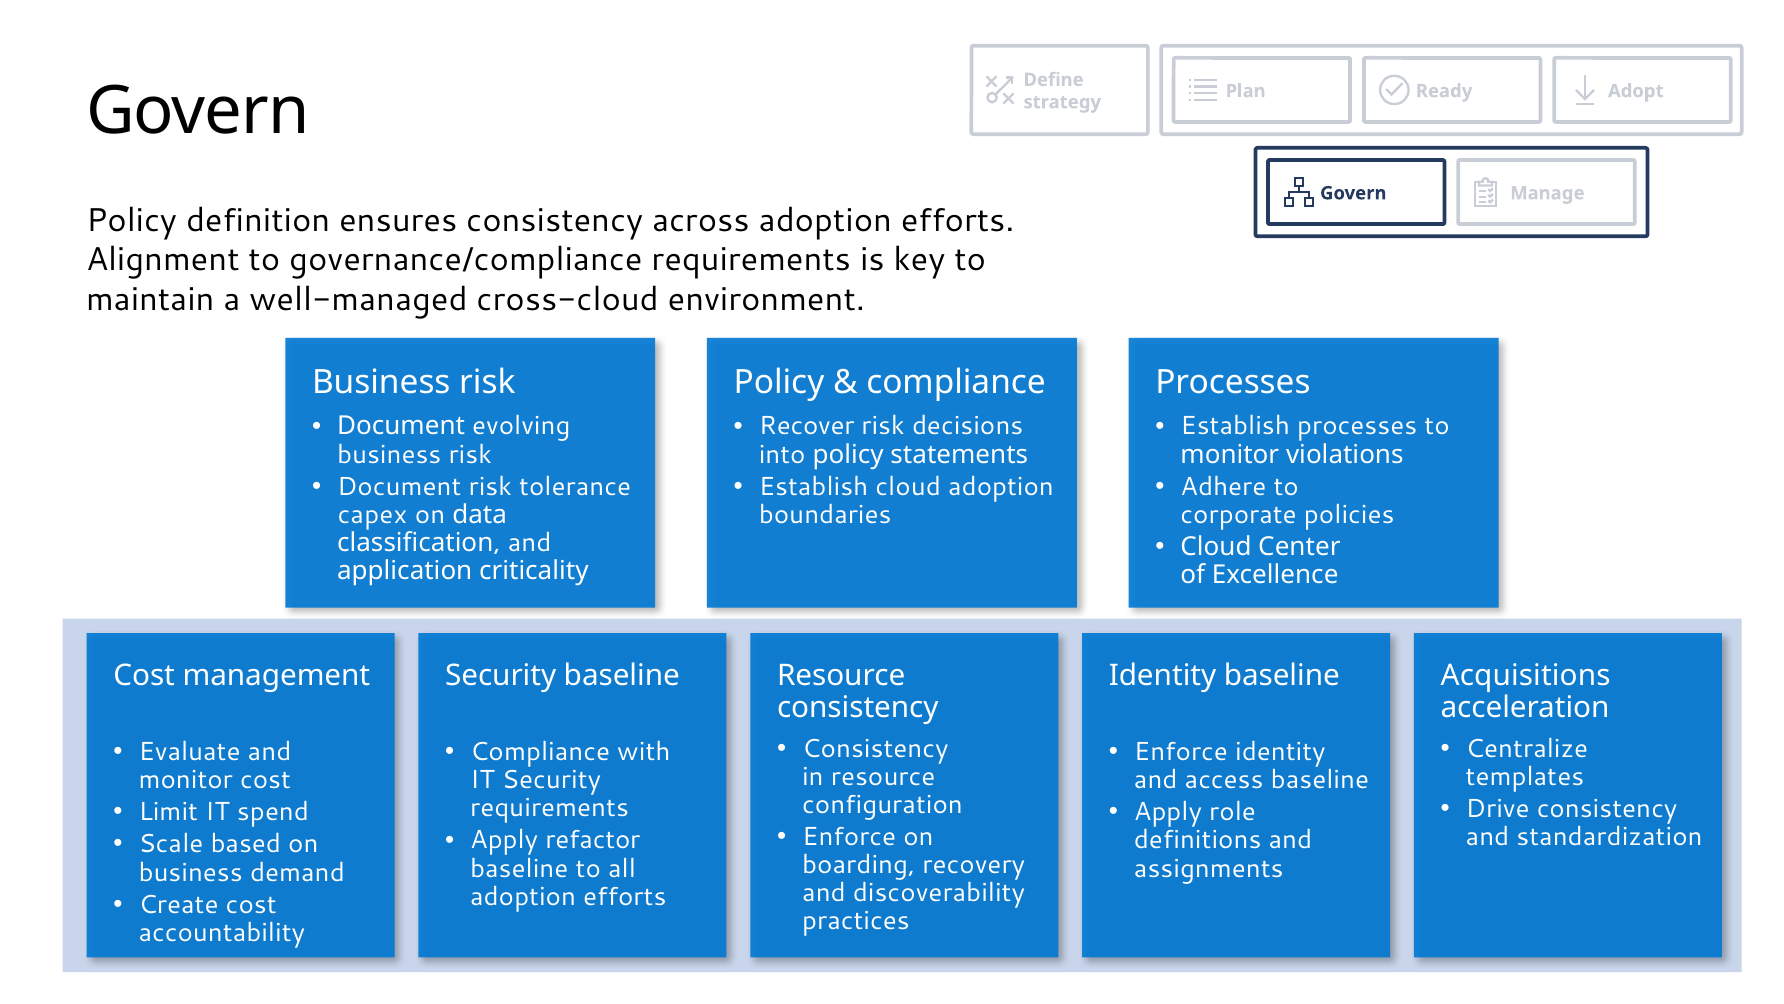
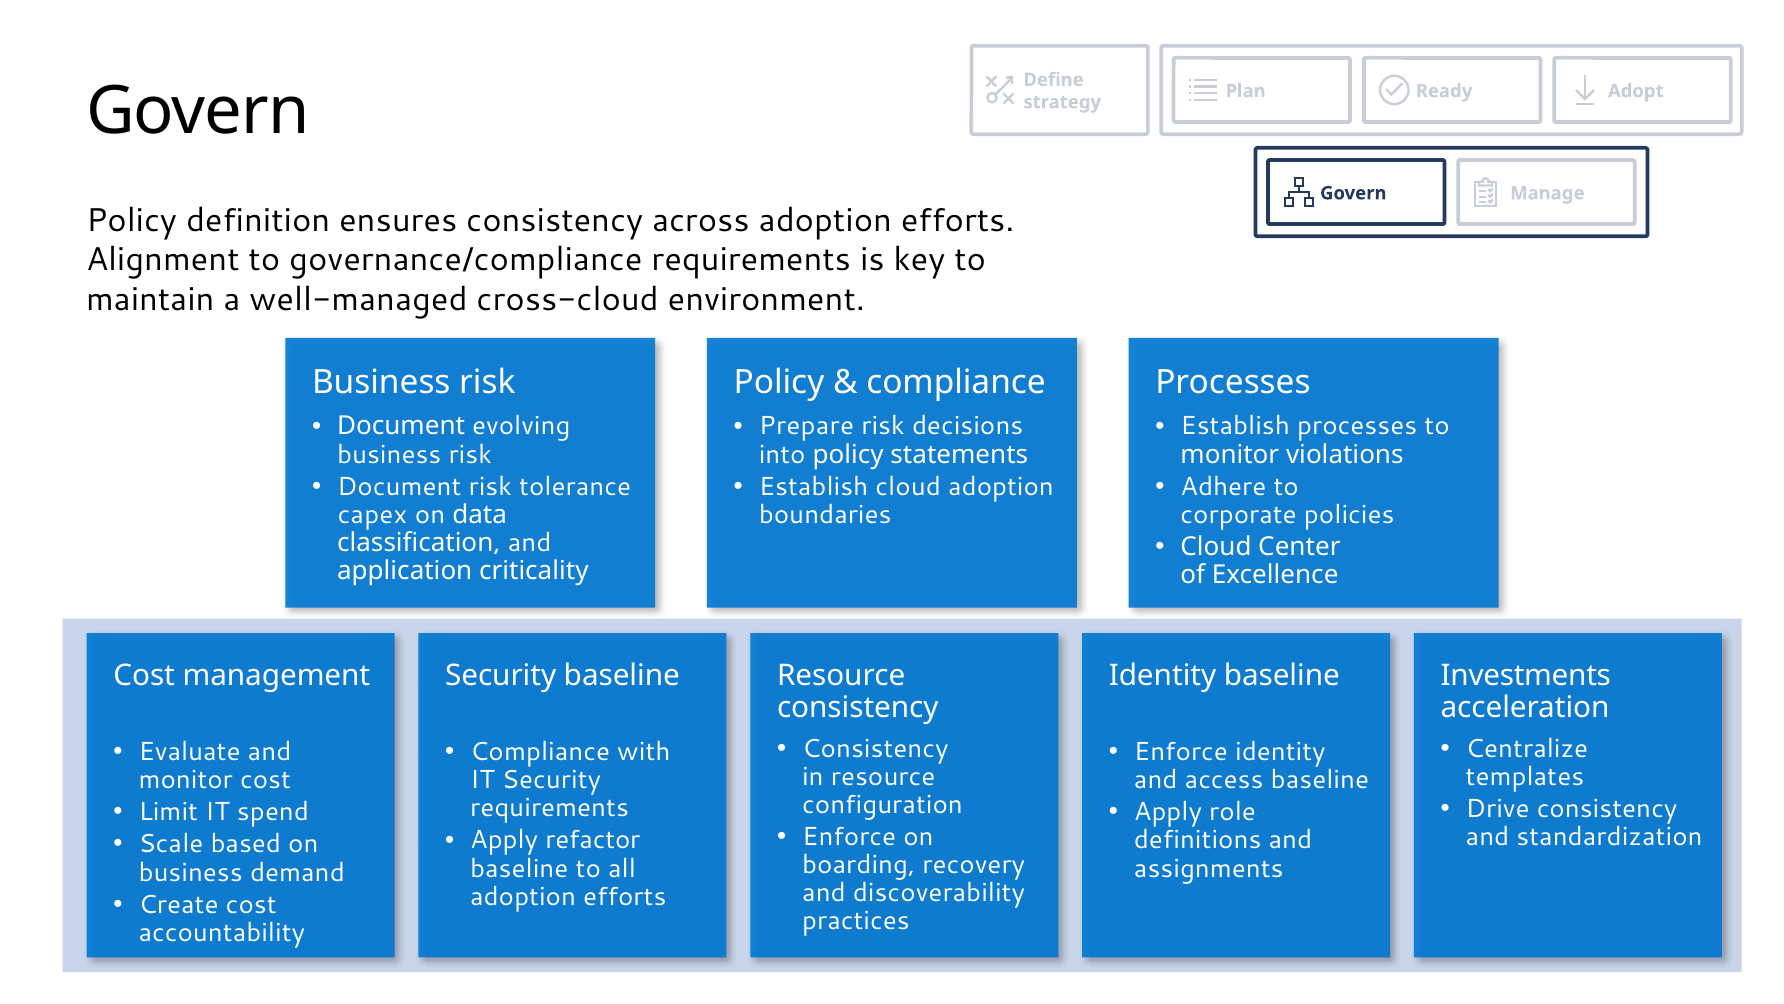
Recover: Recover -> Prepare
Acquisitions: Acquisitions -> Investments
